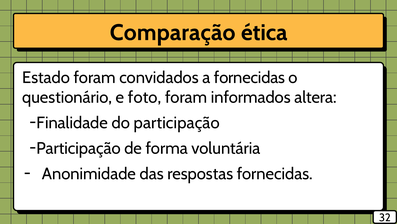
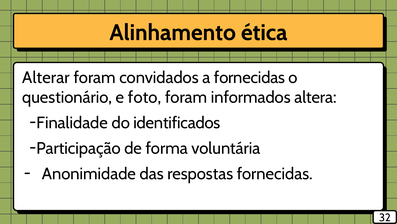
Comparação: Comparação -> Alinhamento
Estado: Estado -> Alterar
do participação: participação -> identificados
